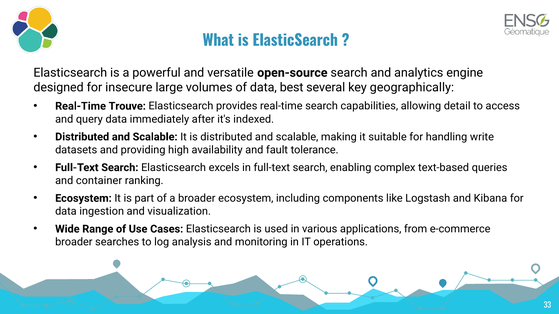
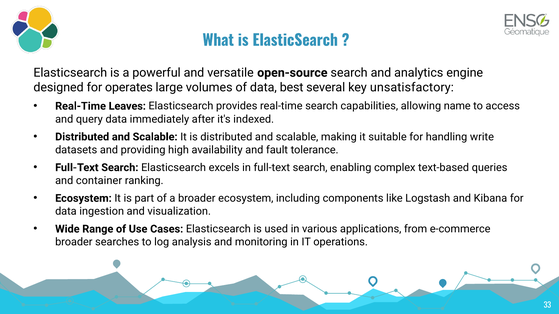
insecure: insecure -> operates
geographically: geographically -> unsatisfactory
Trouve: Trouve -> Leaves
detail: detail -> name
